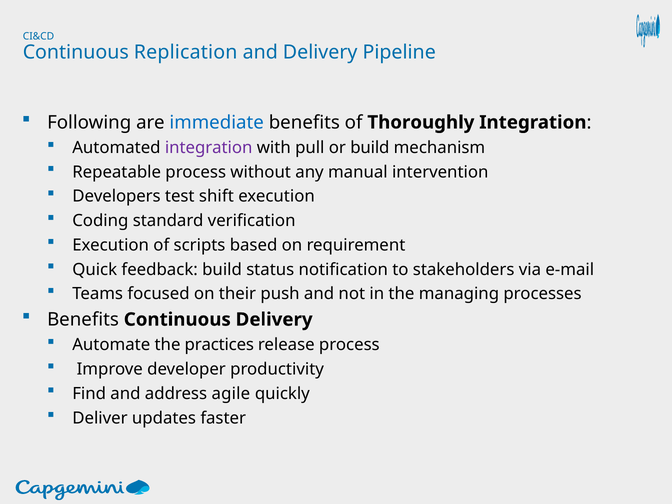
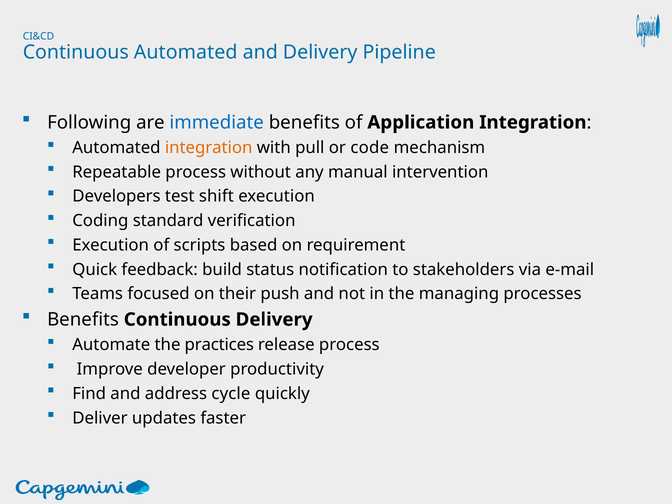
Continuous Replication: Replication -> Automated
Thoroughly: Thoroughly -> Application
integration at (209, 148) colour: purple -> orange
or build: build -> code
agile: agile -> cycle
